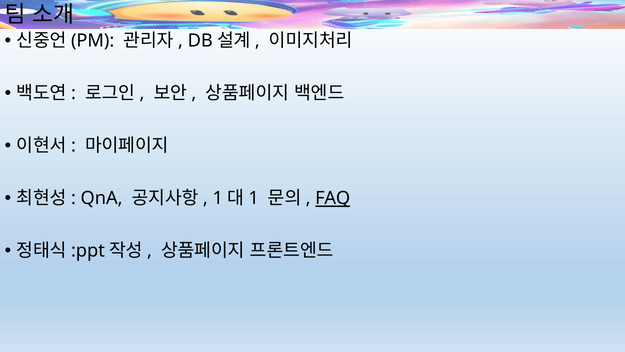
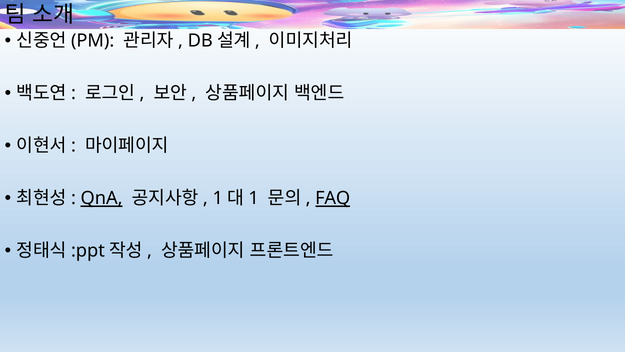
QnA underline: none -> present
